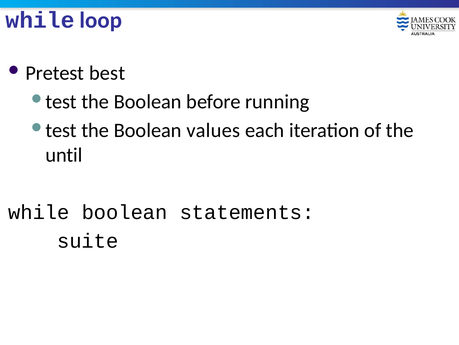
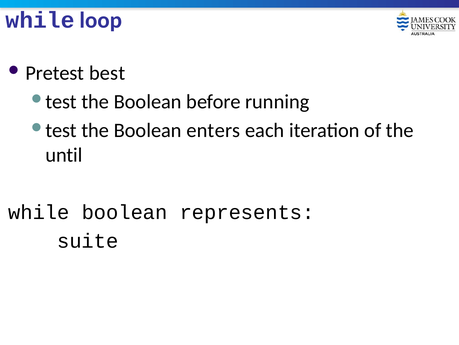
values: values -> enters
statements: statements -> represents
